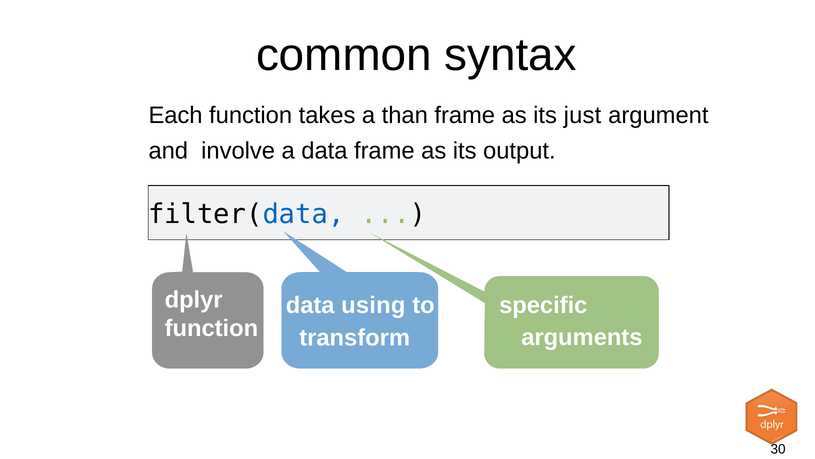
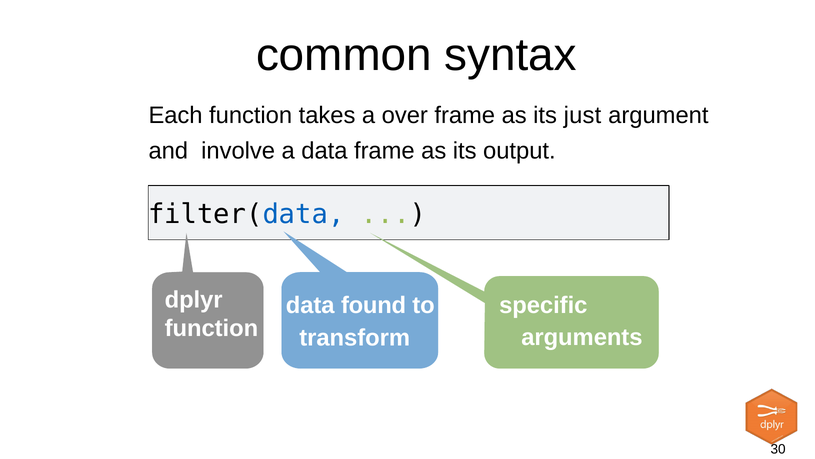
than: than -> over
using: using -> found
